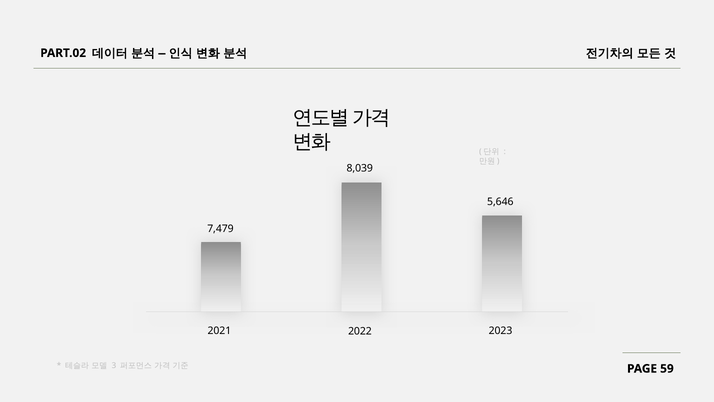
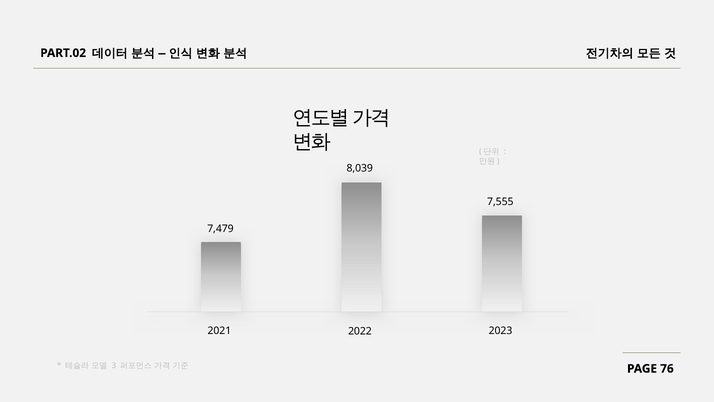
5,646: 5,646 -> 7,555
59: 59 -> 76
